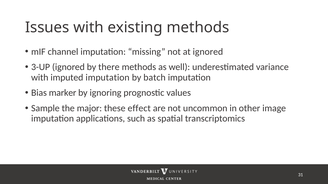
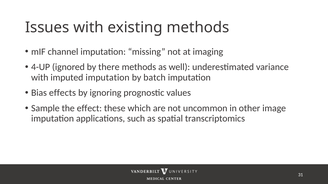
at ignored: ignored -> imaging
3-UP: 3-UP -> 4-UP
marker: marker -> effects
major: major -> effect
effect: effect -> which
